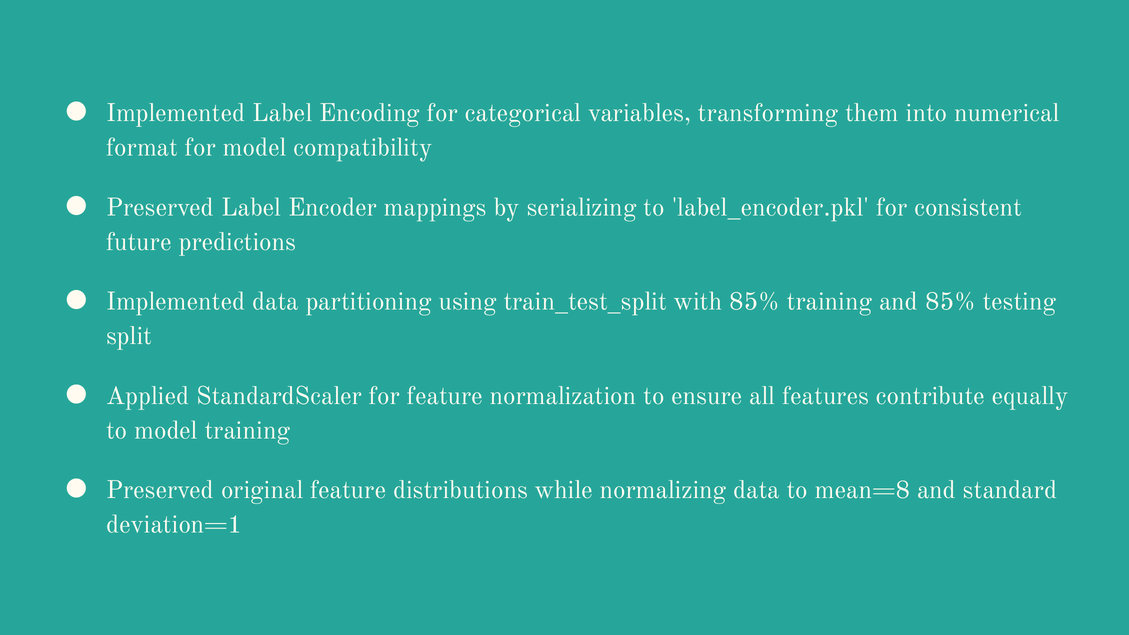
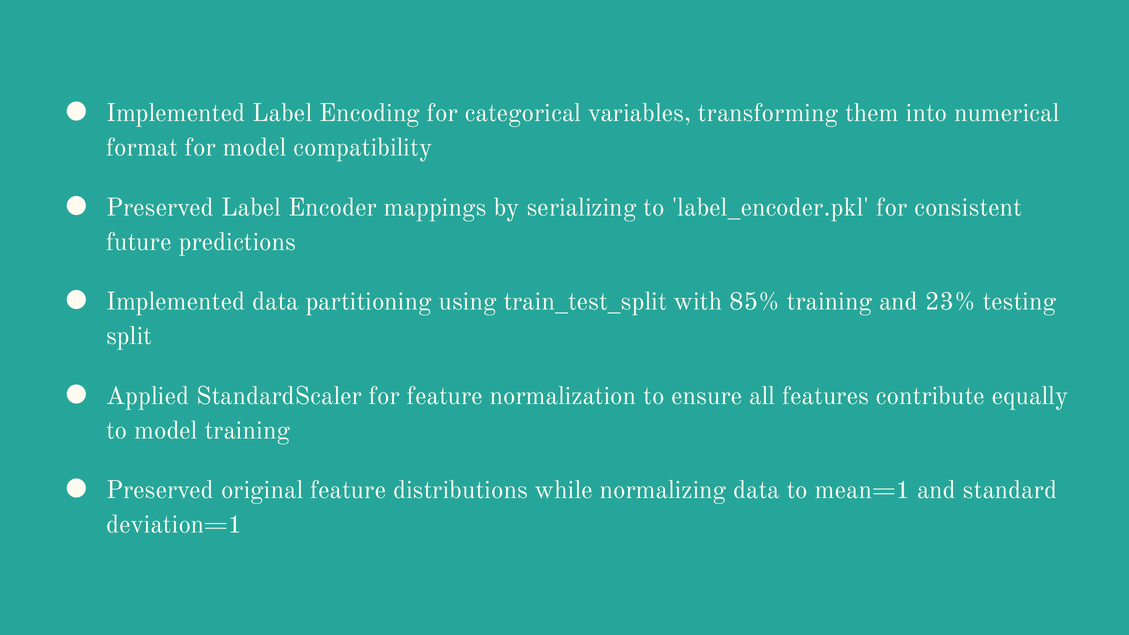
and 85%: 85% -> 23%
mean=8: mean=8 -> mean=1
